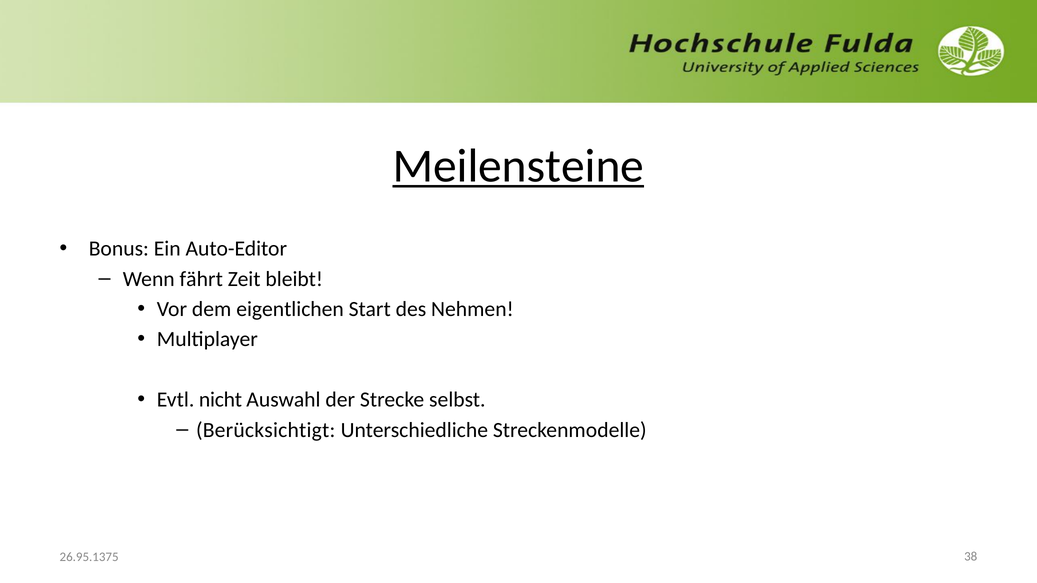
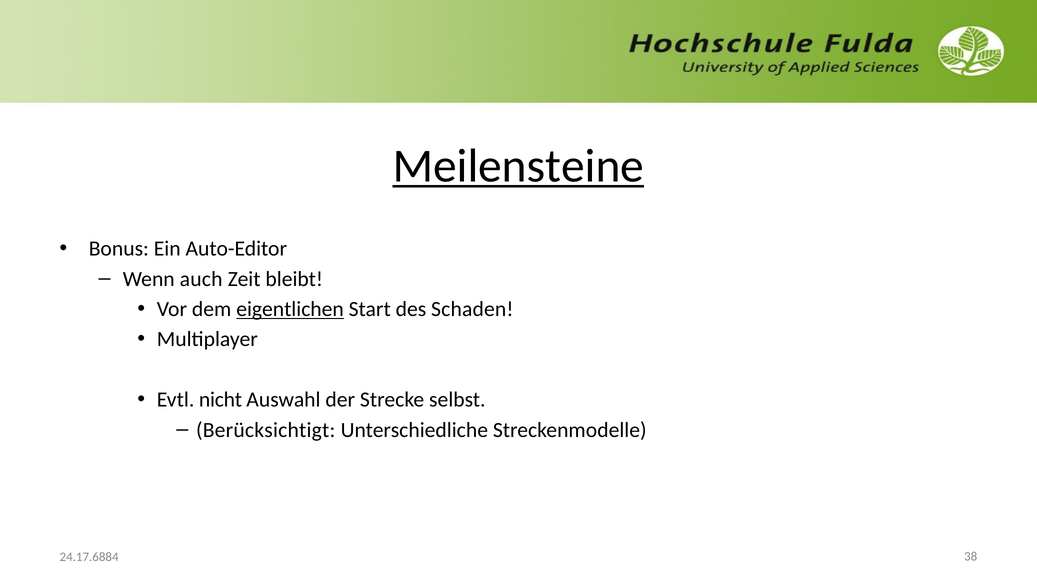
fährt: fährt -> auch
eigentlichen underline: none -> present
Nehmen: Nehmen -> Schaden
26.95.1375: 26.95.1375 -> 24.17.6884
